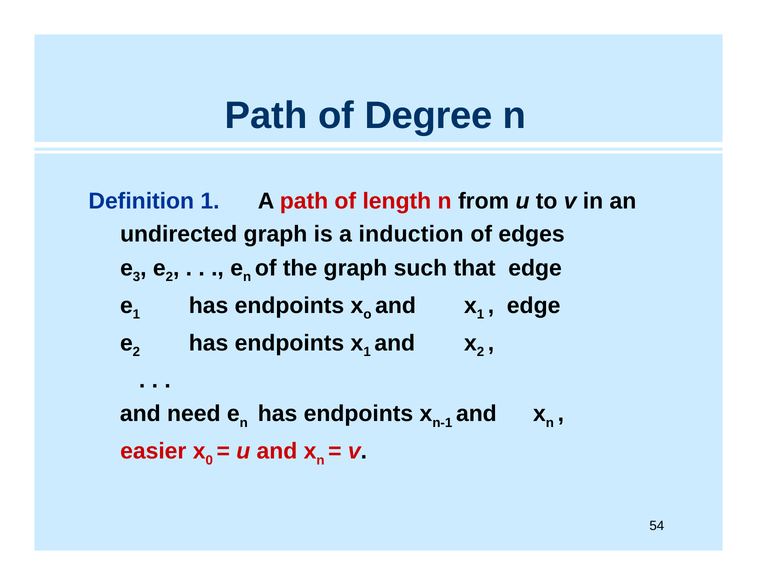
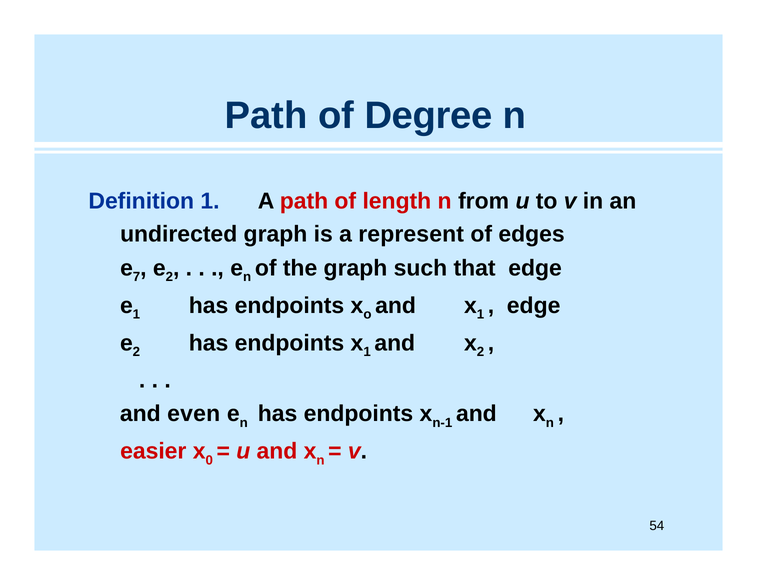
induction: induction -> represent
3: 3 -> 7
need: need -> even
